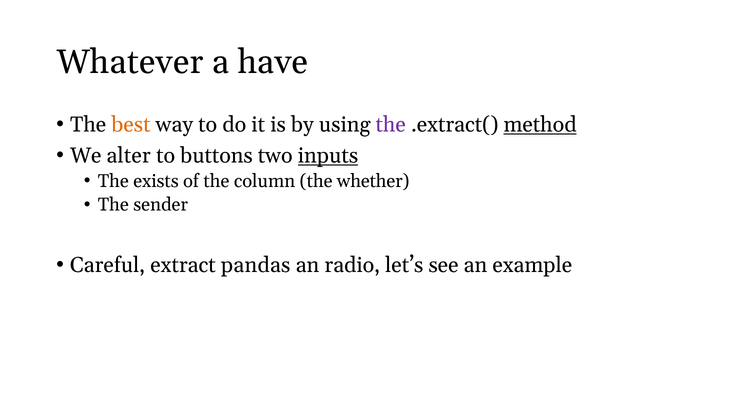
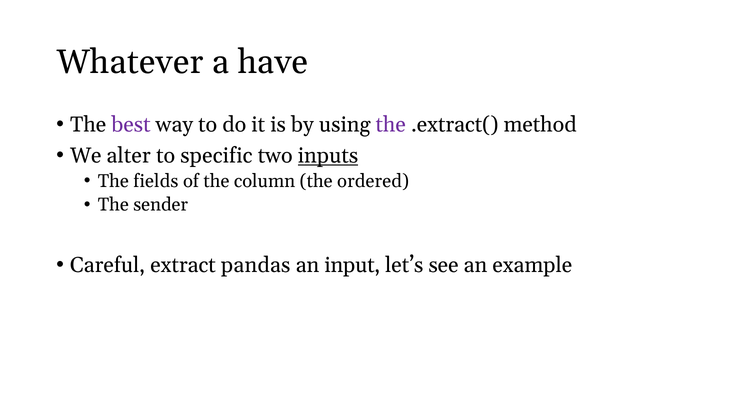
best colour: orange -> purple
method underline: present -> none
buttons: buttons -> specific
exists: exists -> fields
whether: whether -> ordered
radio: radio -> input
